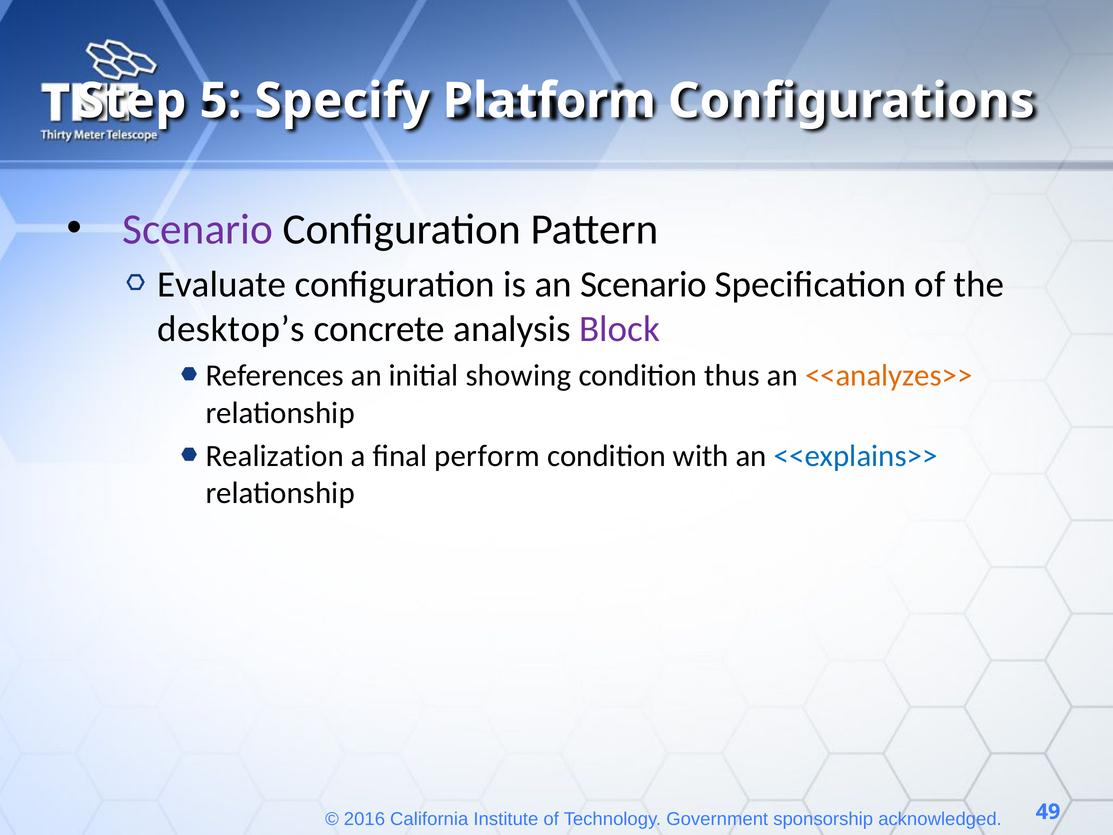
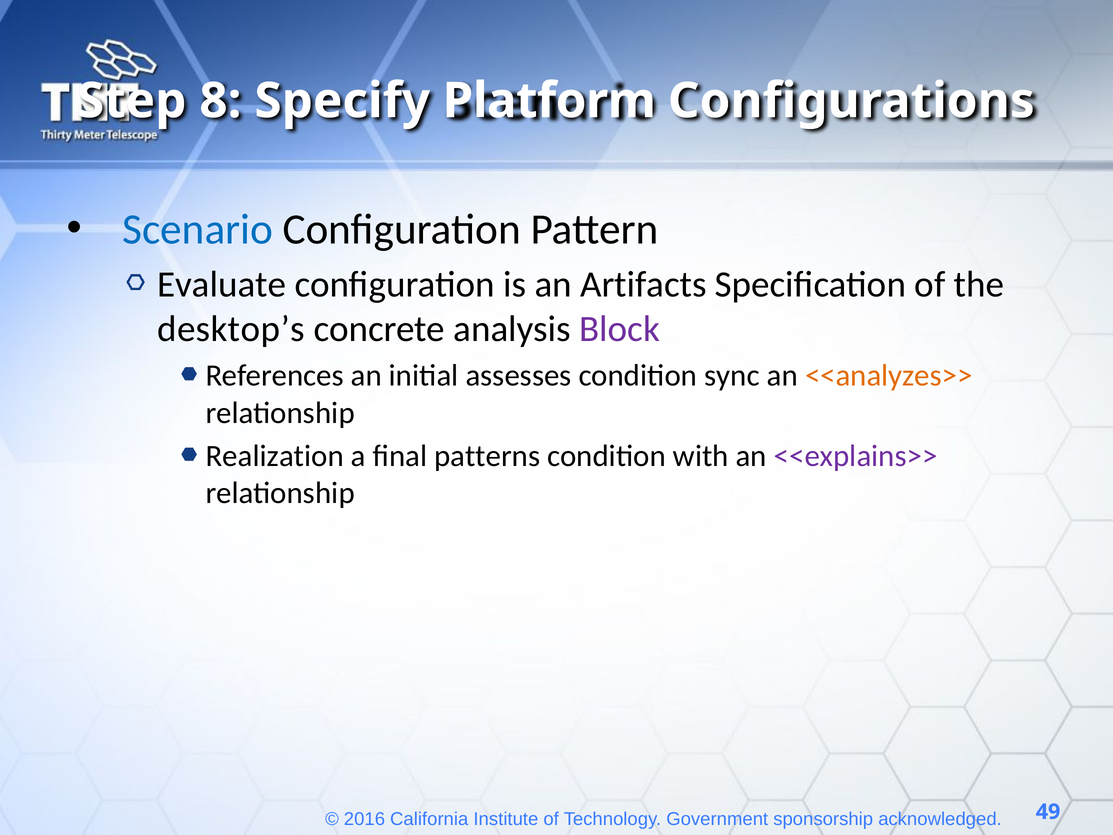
5: 5 -> 8
Scenario at (198, 229) colour: purple -> blue
an Scenario: Scenario -> Artifacts
showing: showing -> assesses
thus: thus -> sync
perform: perform -> patterns
<<explains>> colour: blue -> purple
